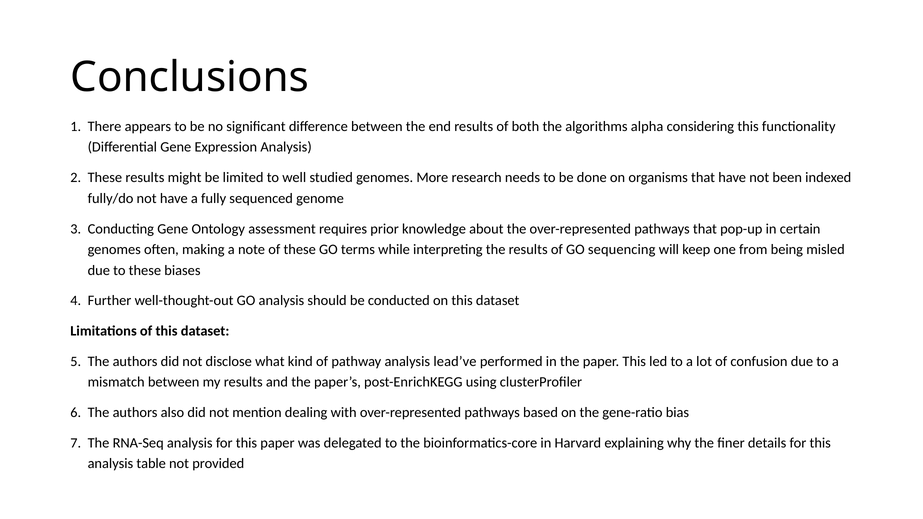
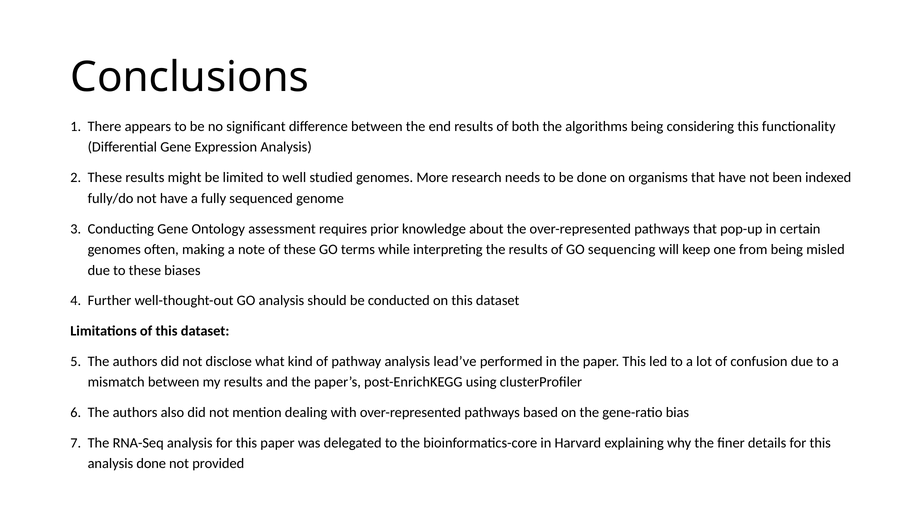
algorithms alpha: alpha -> being
analysis table: table -> done
